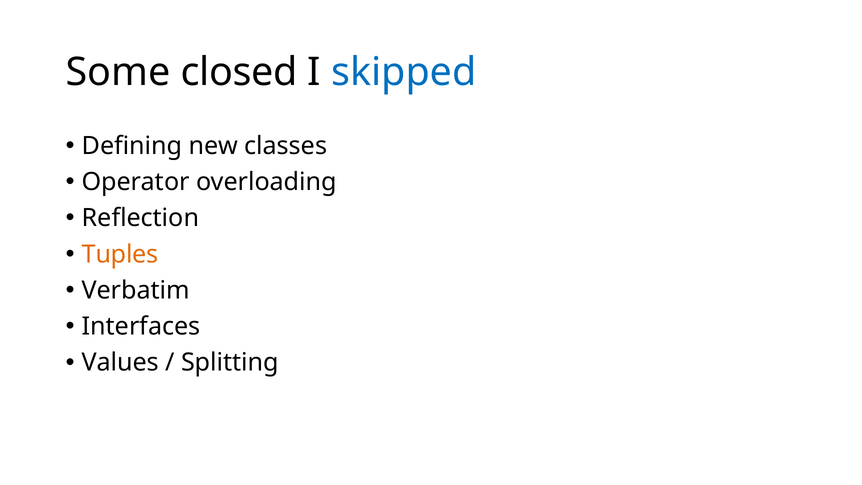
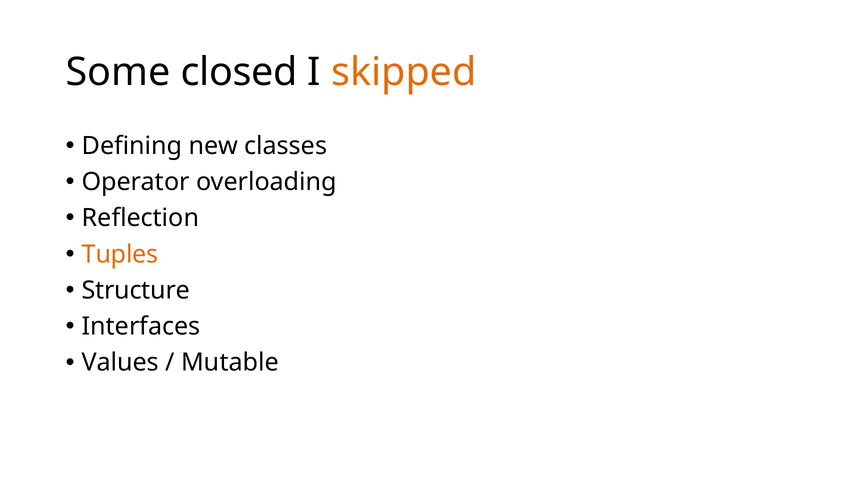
skipped colour: blue -> orange
Verbatim: Verbatim -> Structure
Splitting: Splitting -> Mutable
